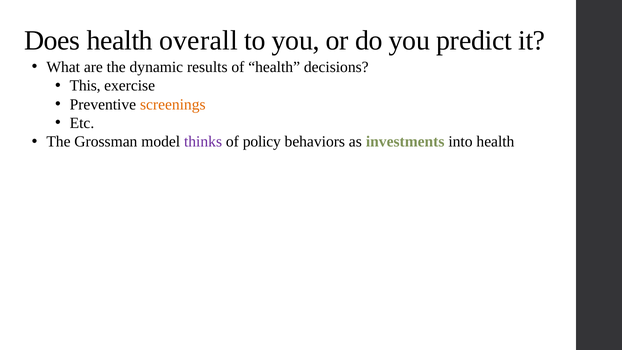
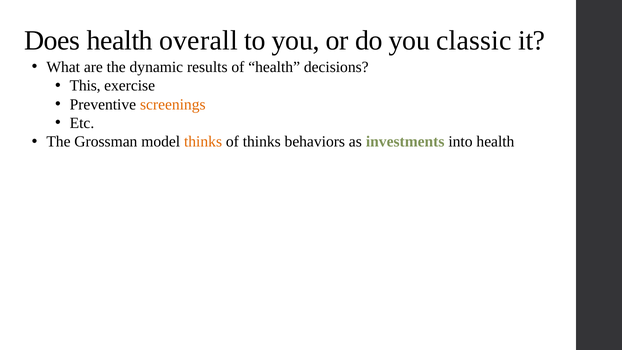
predict: predict -> classic
thinks at (203, 142) colour: purple -> orange
of policy: policy -> thinks
